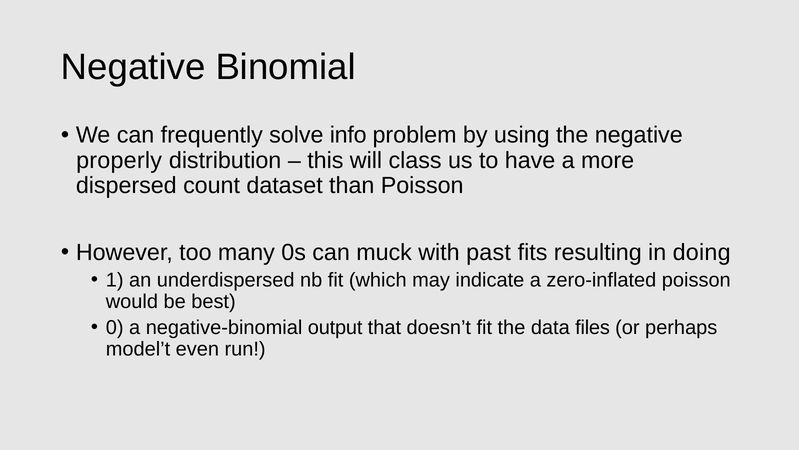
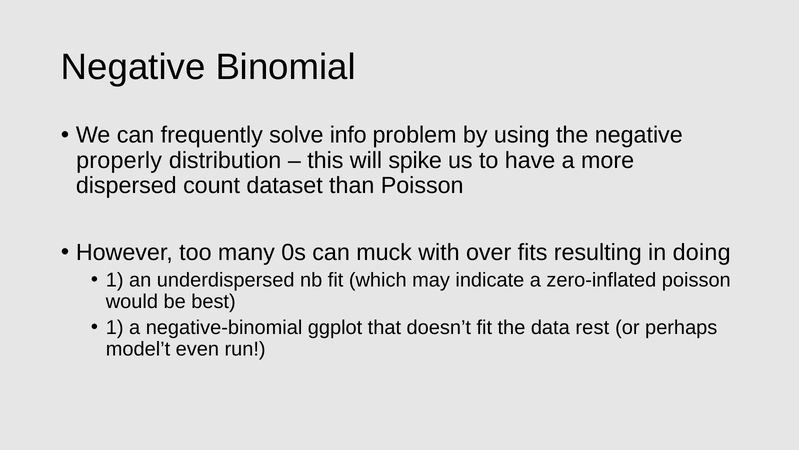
class: class -> spike
past: past -> over
0 at (115, 327): 0 -> 1
output: output -> ggplot
files: files -> rest
